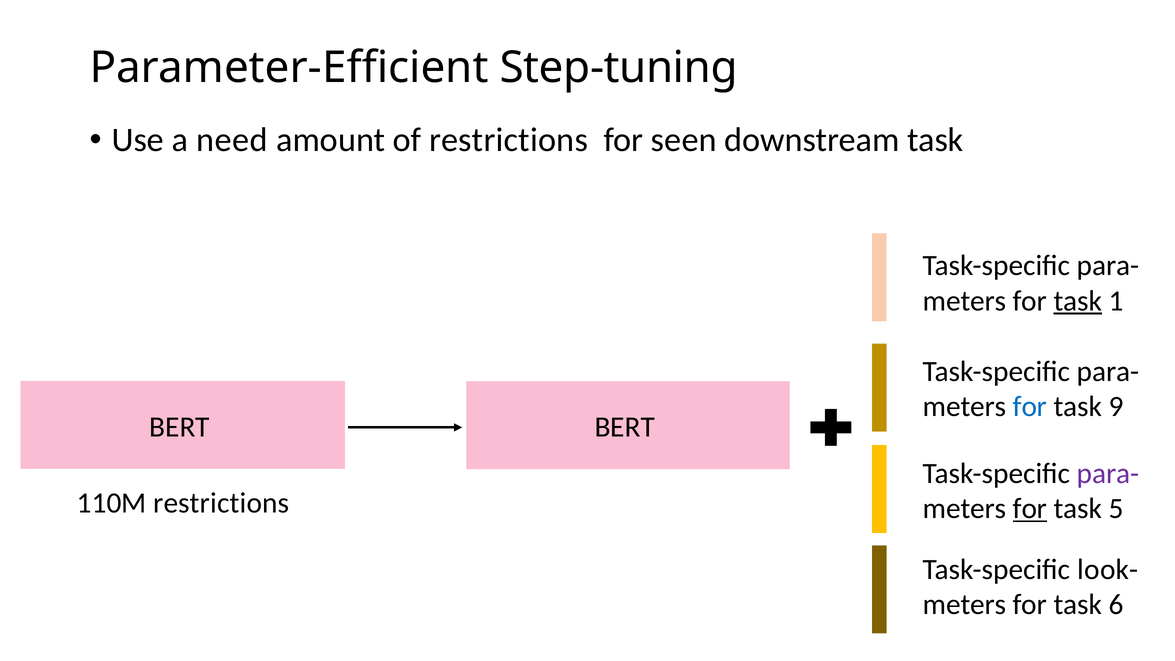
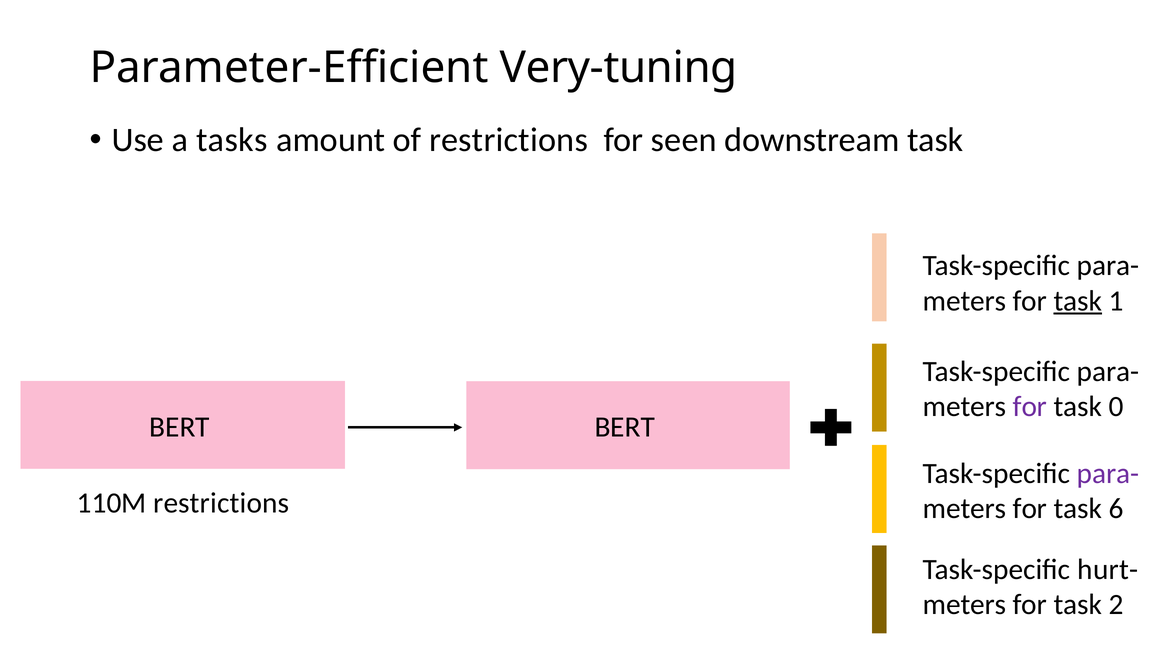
Step-tuning: Step-tuning -> Very-tuning
need: need -> tasks
for at (1030, 407) colour: blue -> purple
9: 9 -> 0
for at (1030, 509) underline: present -> none
5: 5 -> 6
look-: look- -> hurt-
6: 6 -> 2
